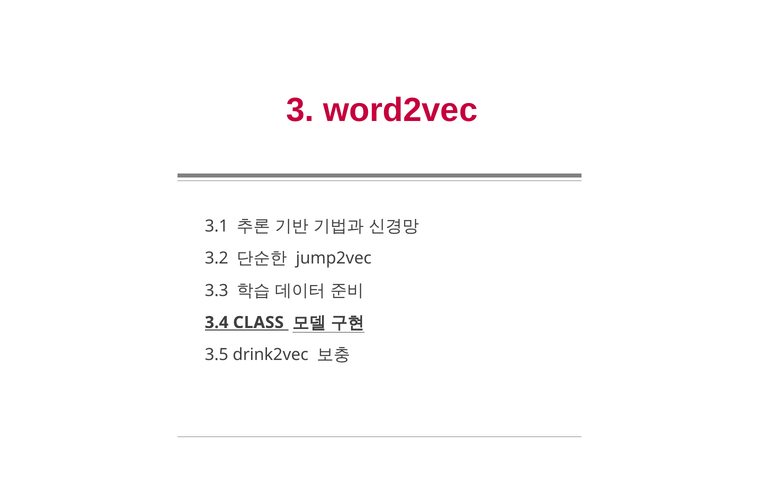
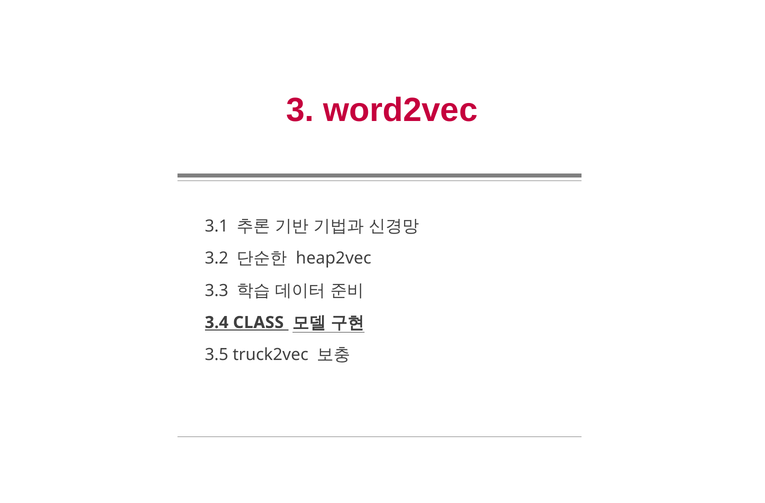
jump2vec: jump2vec -> heap2vec
drink2vec: drink2vec -> truck2vec
